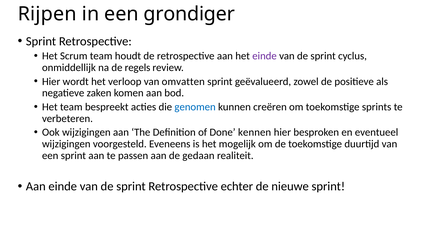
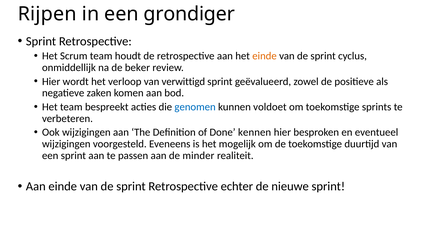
einde at (264, 56) colour: purple -> orange
regels: regels -> beker
omvatten: omvatten -> verwittigd
creëren: creëren -> voldoet
gedaan: gedaan -> minder
